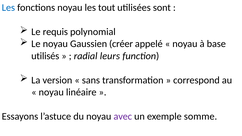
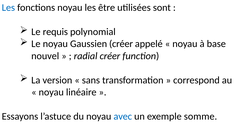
tout: tout -> être
utilisés: utilisés -> nouvel
radial leurs: leurs -> créer
avec colour: purple -> blue
